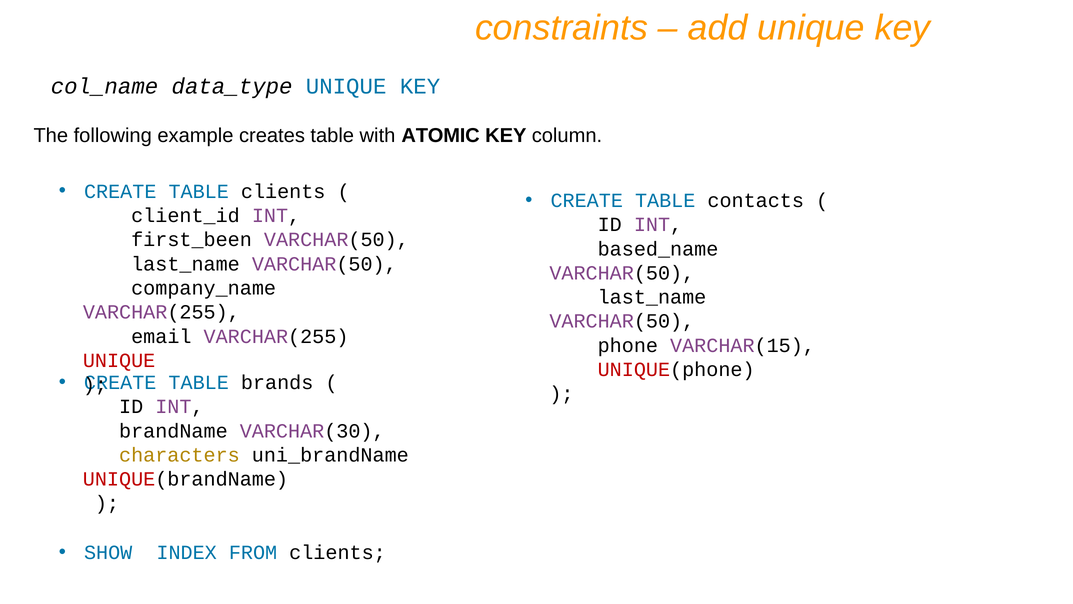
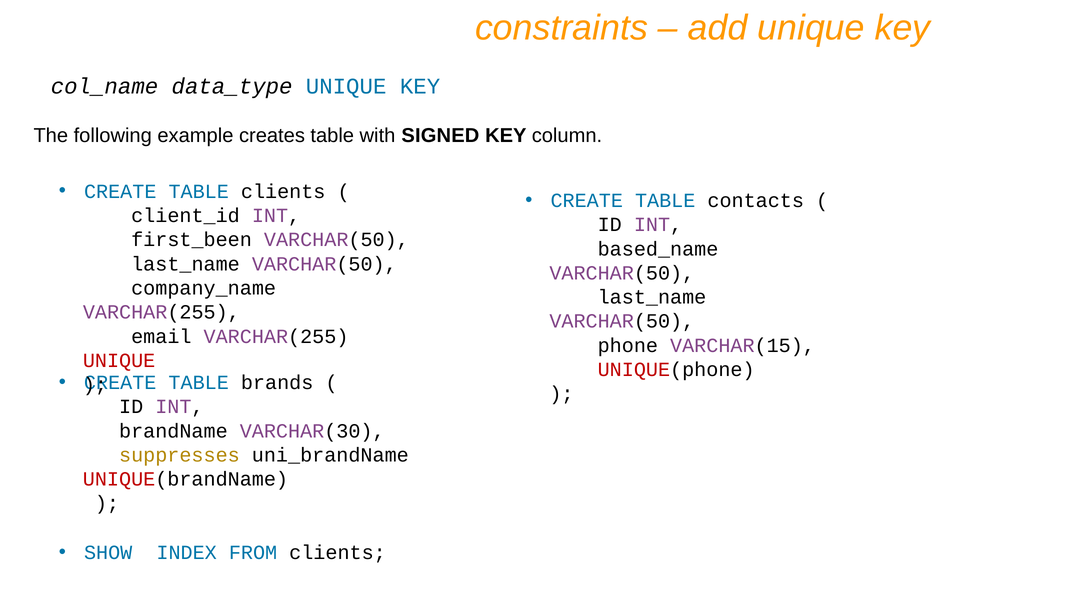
ATOMIC: ATOMIC -> SIGNED
characters: characters -> suppresses
